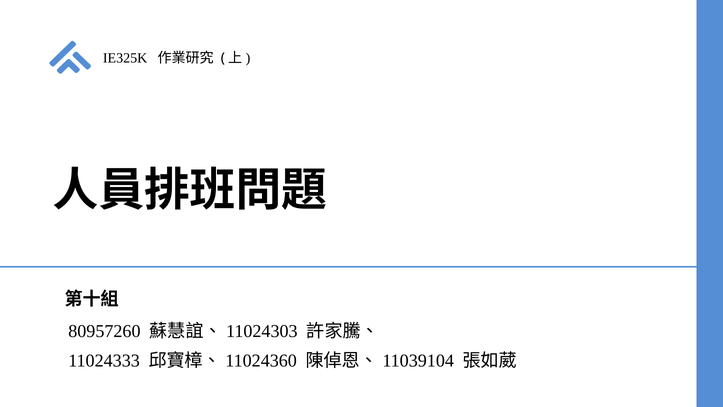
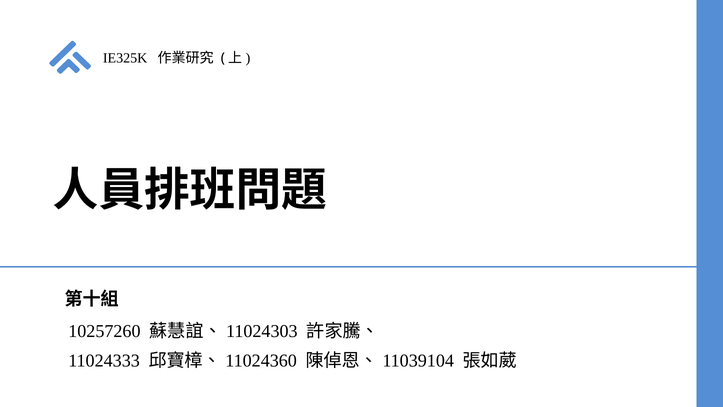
80957260: 80957260 -> 10257260
